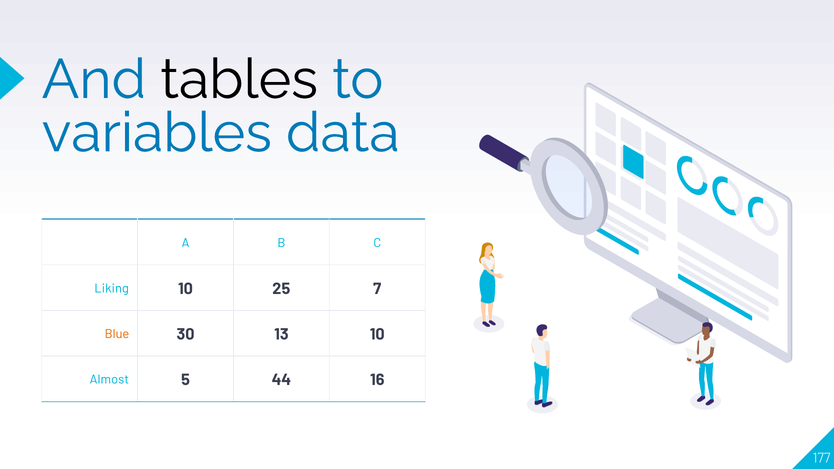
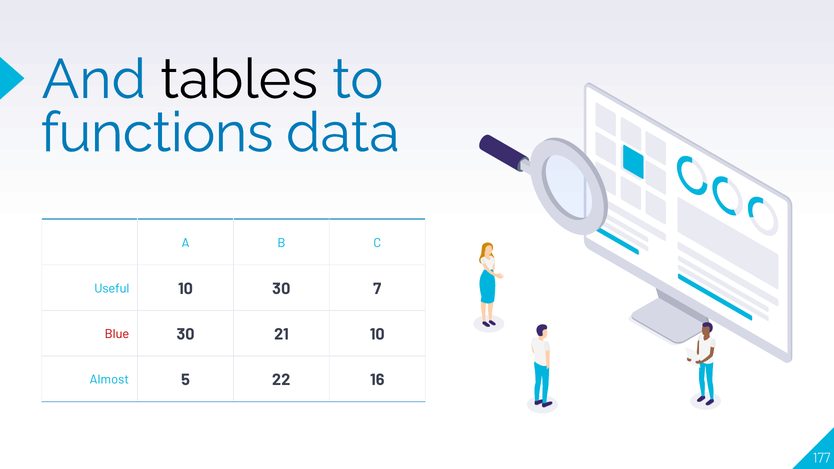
variables: variables -> functions
Liking: Liking -> Useful
10 25: 25 -> 30
Blue colour: orange -> red
13: 13 -> 21
44: 44 -> 22
